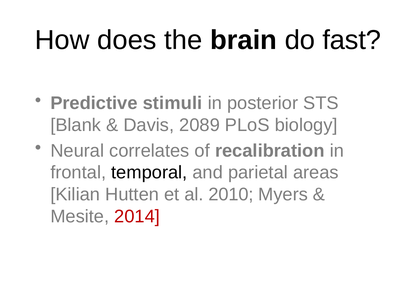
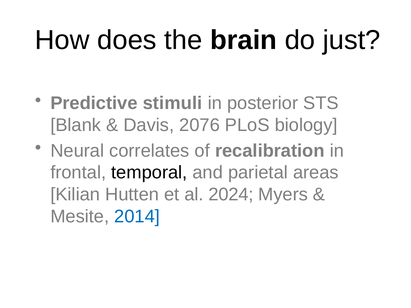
fast: fast -> just
2089: 2089 -> 2076
2010: 2010 -> 2024
2014 colour: red -> blue
